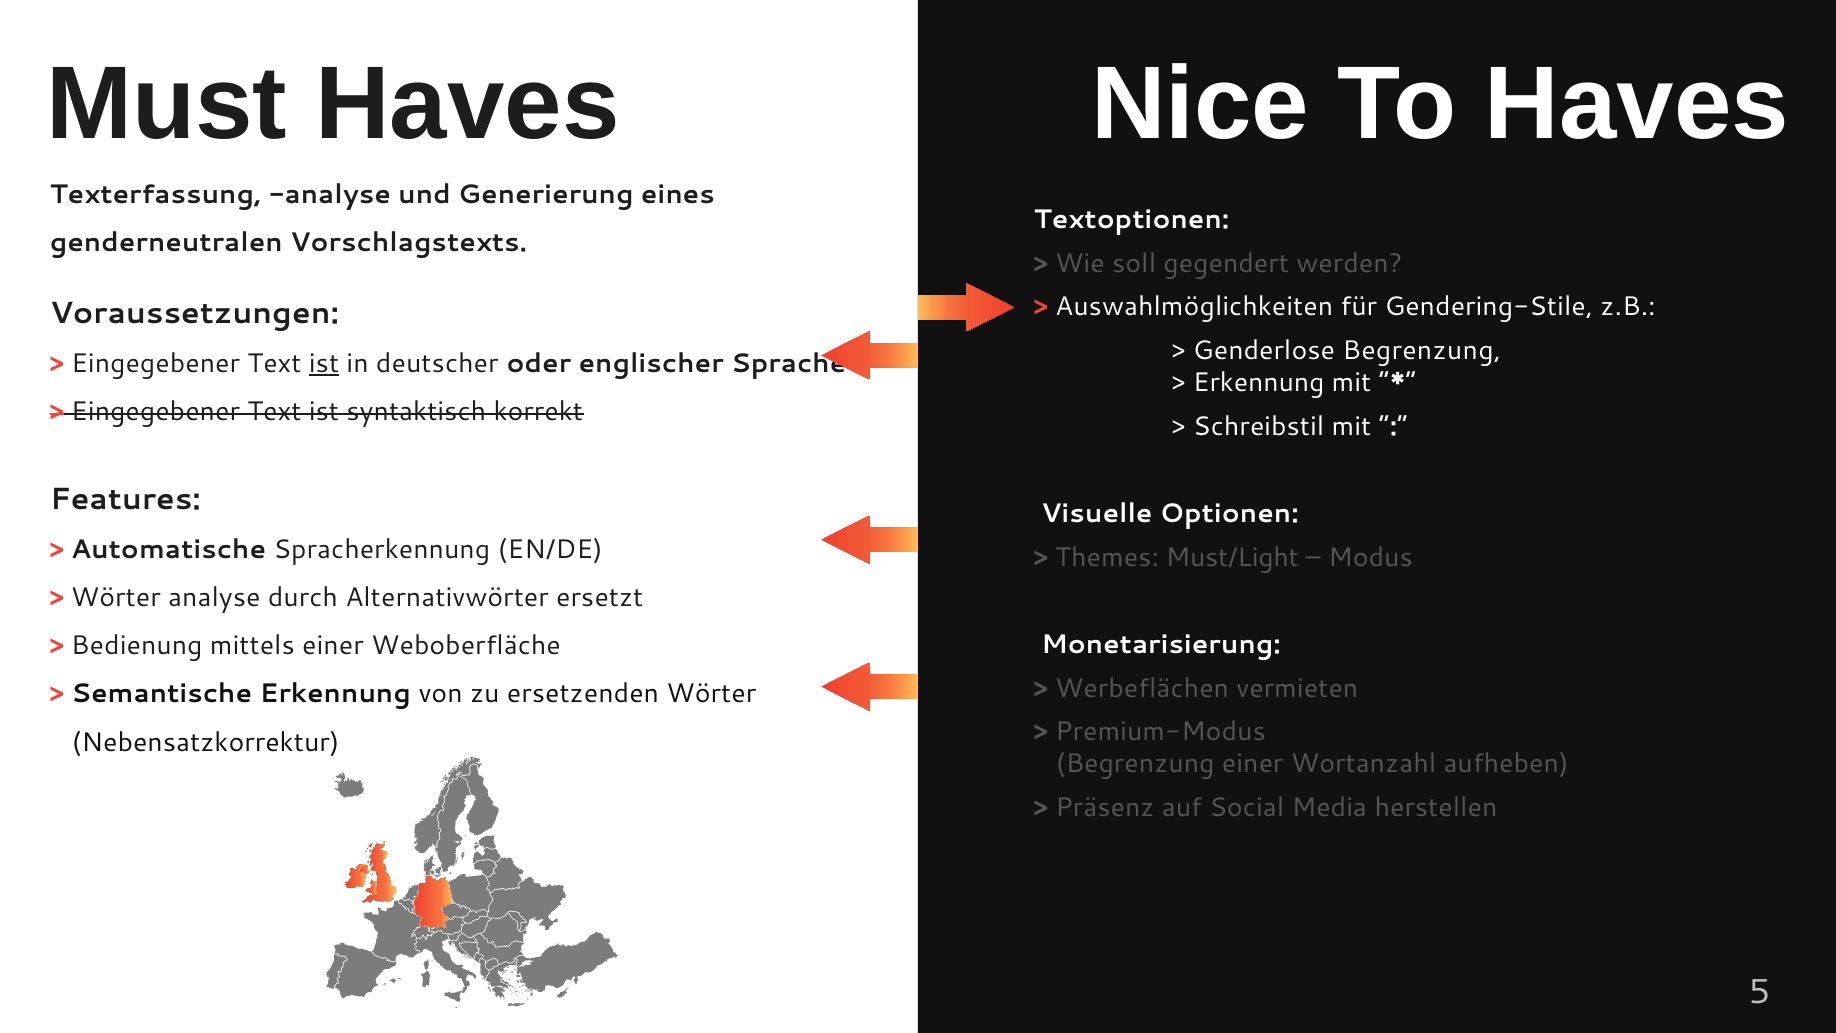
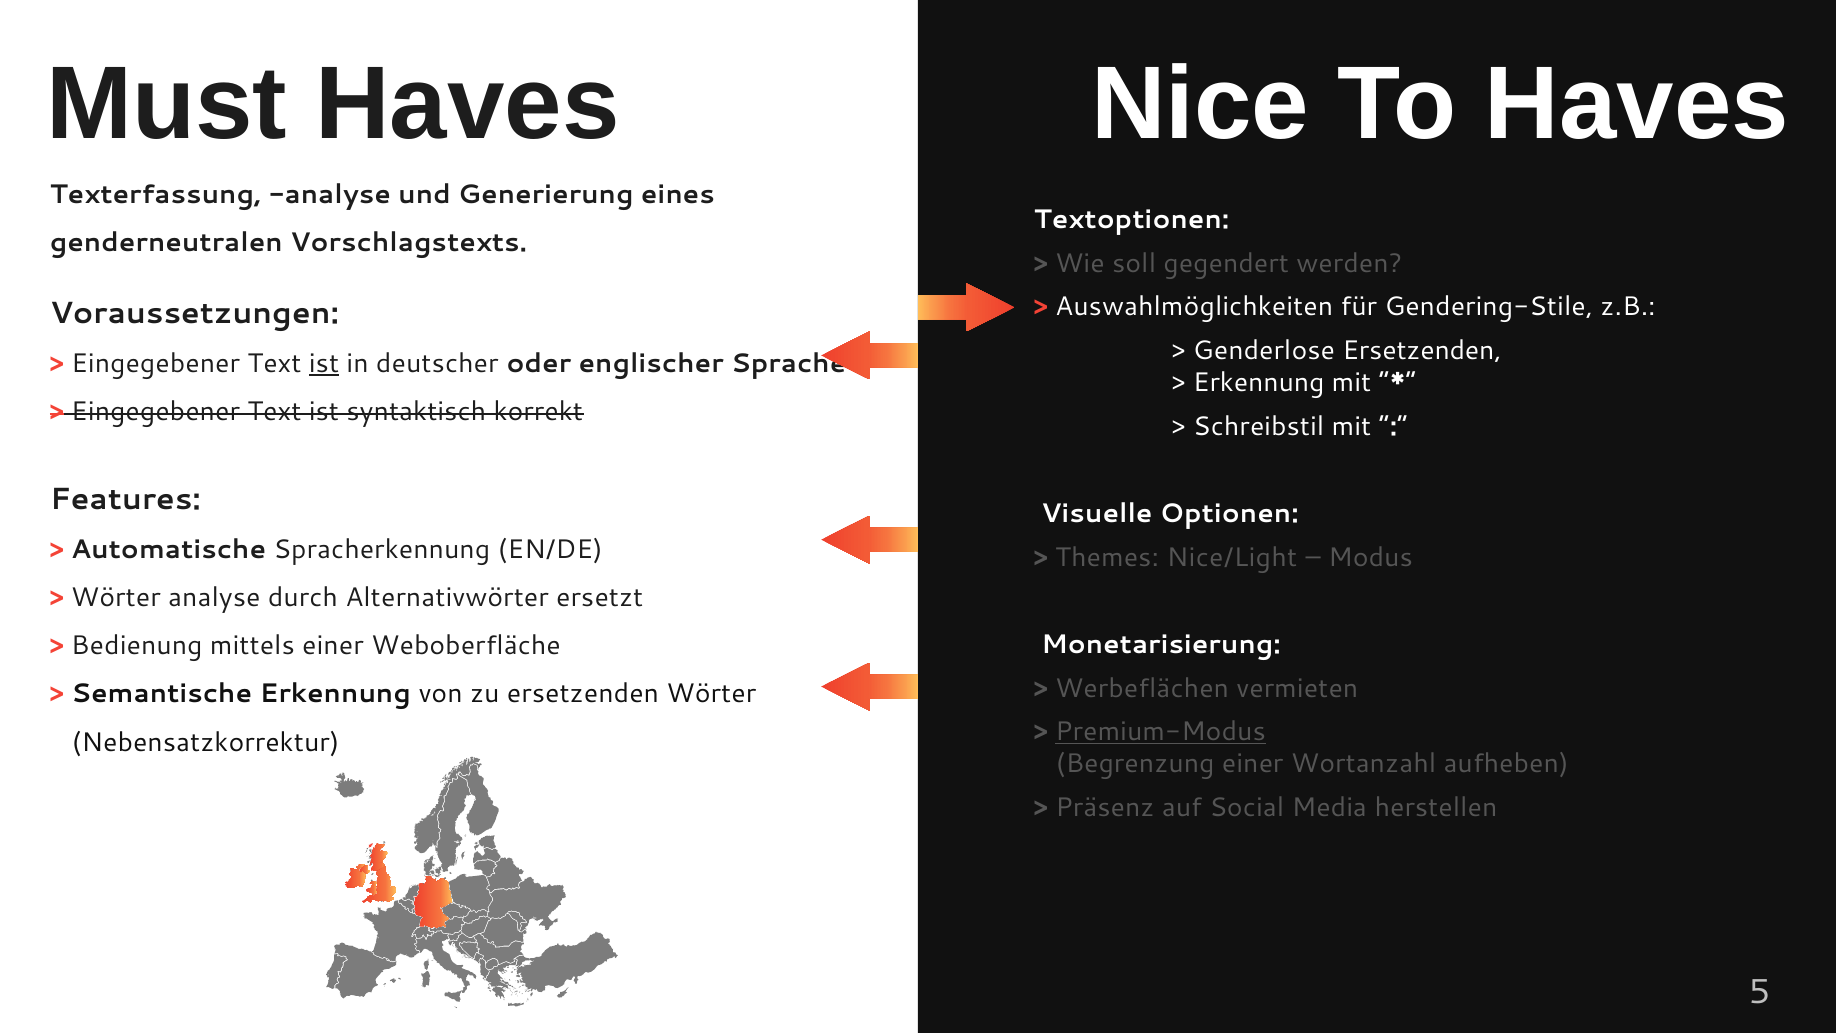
Genderlose Begrenzung: Begrenzung -> Ersetzenden
Must/Light: Must/Light -> Nice/Light
Premium-Modus underline: none -> present
